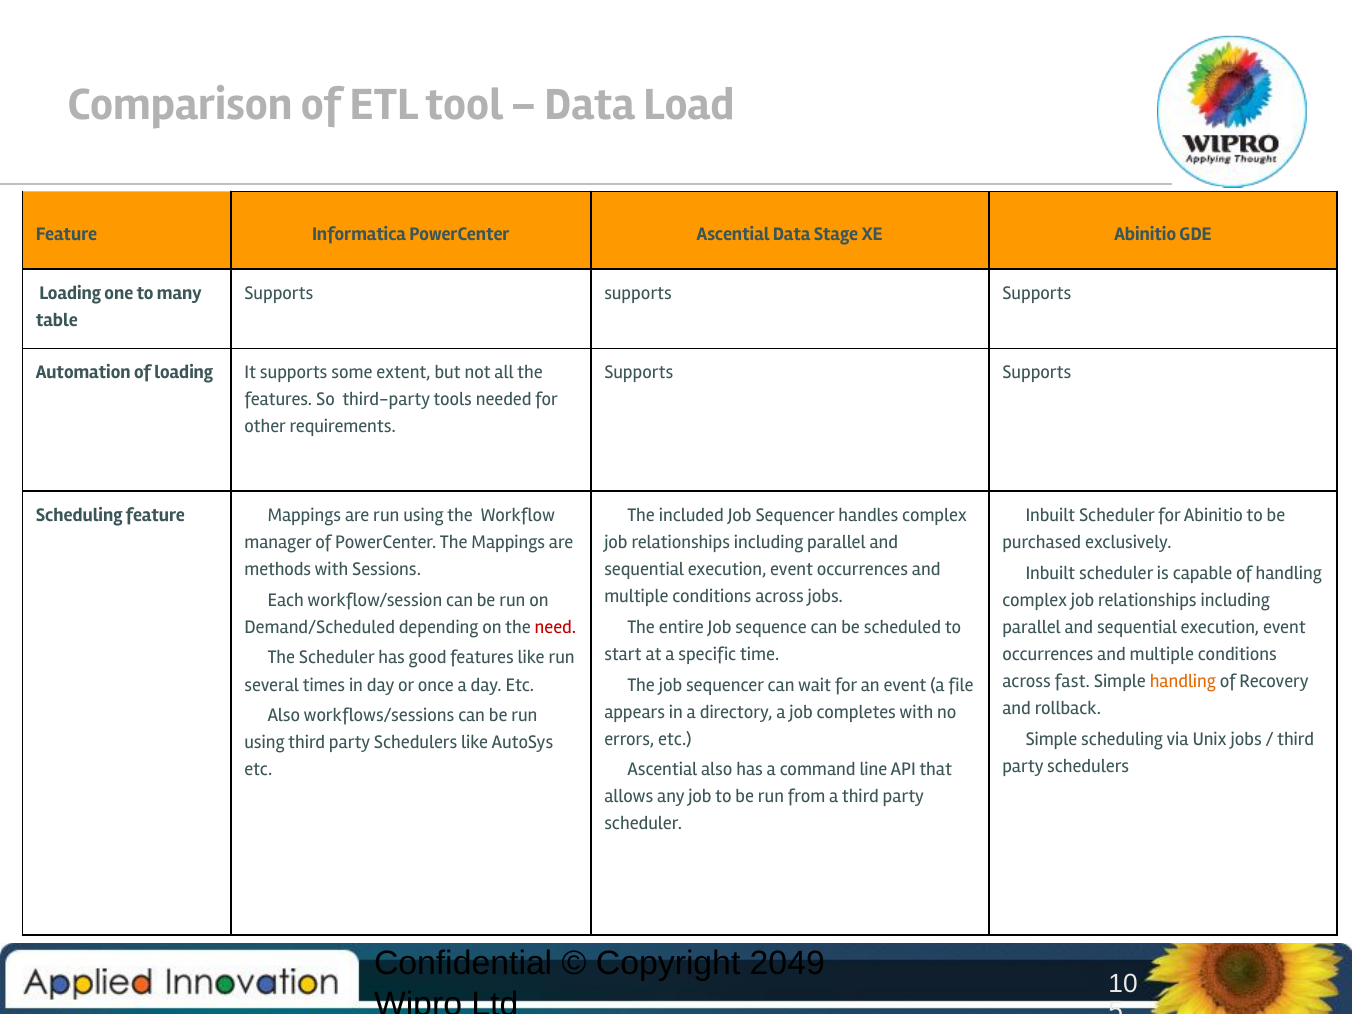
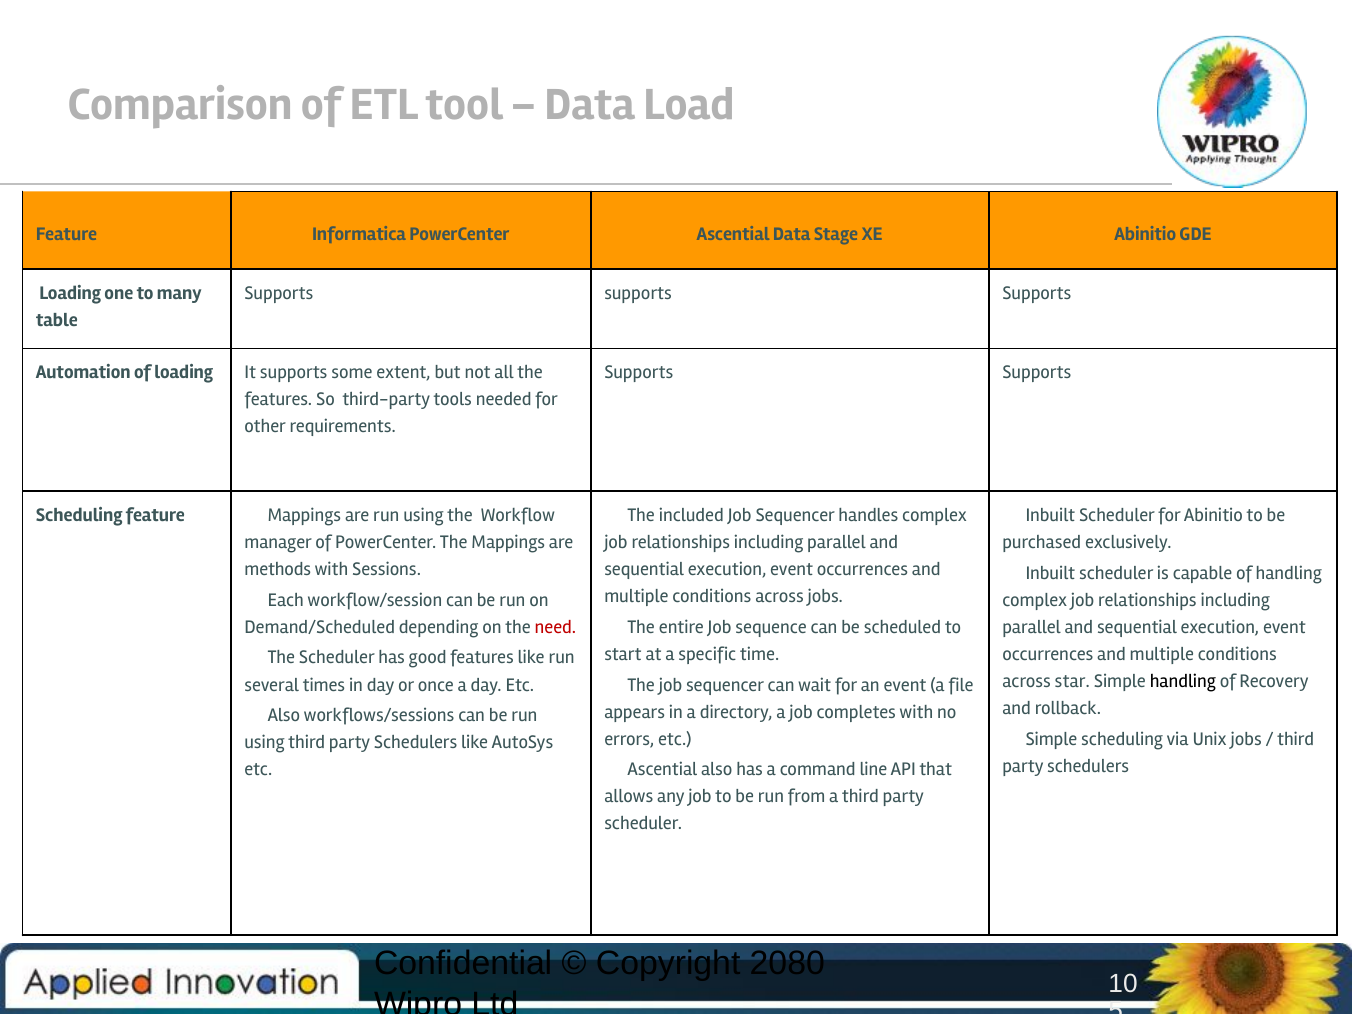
fast: fast -> star
handling at (1183, 681) colour: orange -> black
2049: 2049 -> 2080
